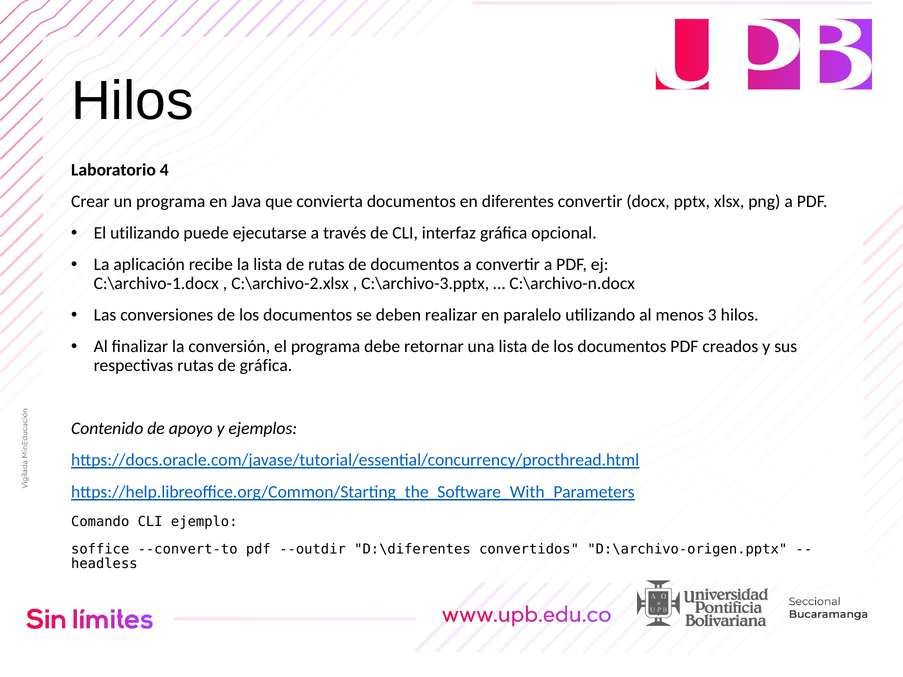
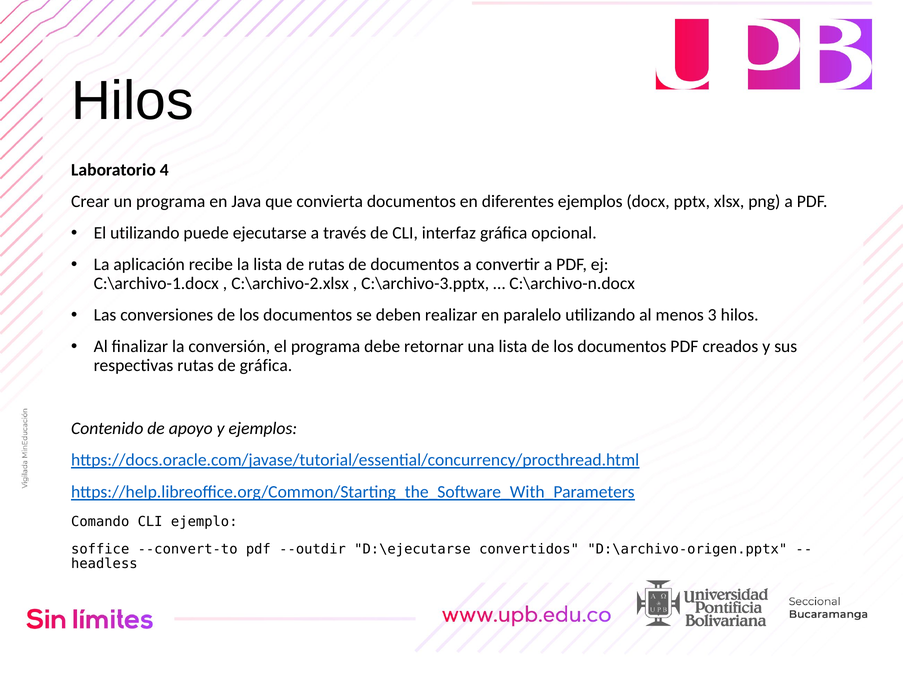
diferentes convertir: convertir -> ejemplos
D:\diferentes: D:\diferentes -> D:\ejecutarse
